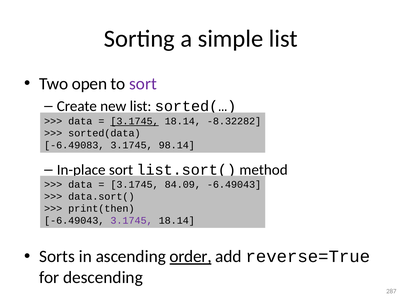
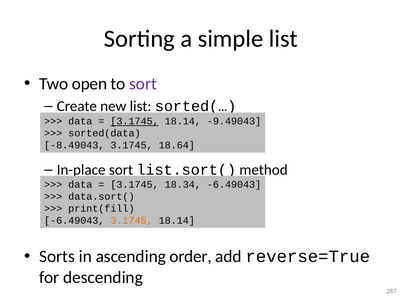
-8.32282: -8.32282 -> -9.49043
-6.49083: -6.49083 -> -8.49043
98.14: 98.14 -> 18.64
84.09: 84.09 -> 18.34
print(then: print(then -> print(fill
3.1745 at (132, 221) colour: purple -> orange
order underline: present -> none
